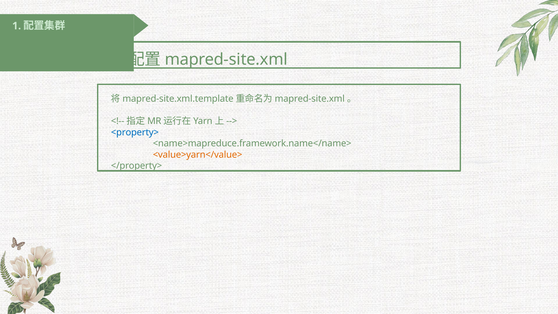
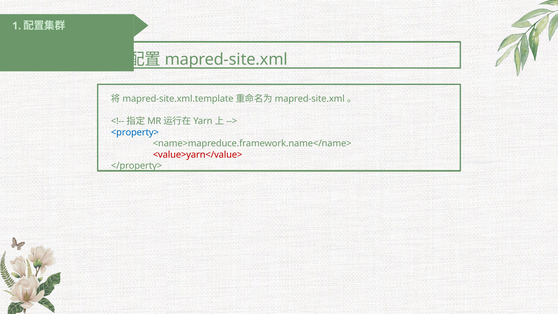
<value>yarn</value> colour: orange -> red
